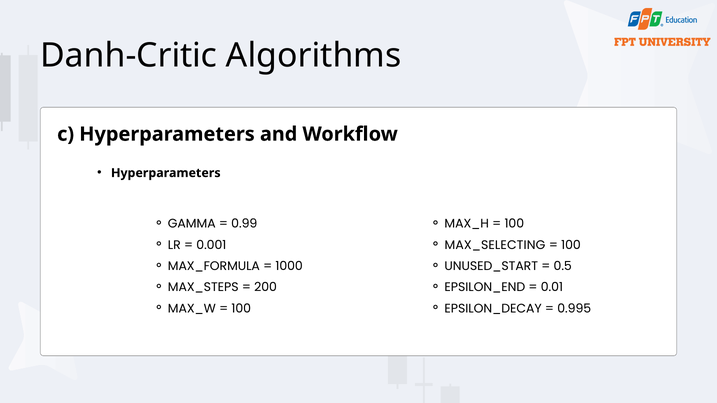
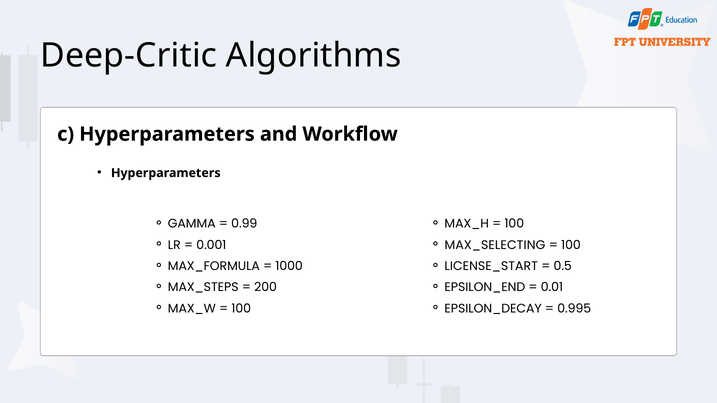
Danh-Critic: Danh-Critic -> Deep-Critic
UNUSED_START: UNUSED_START -> LICENSE_START
